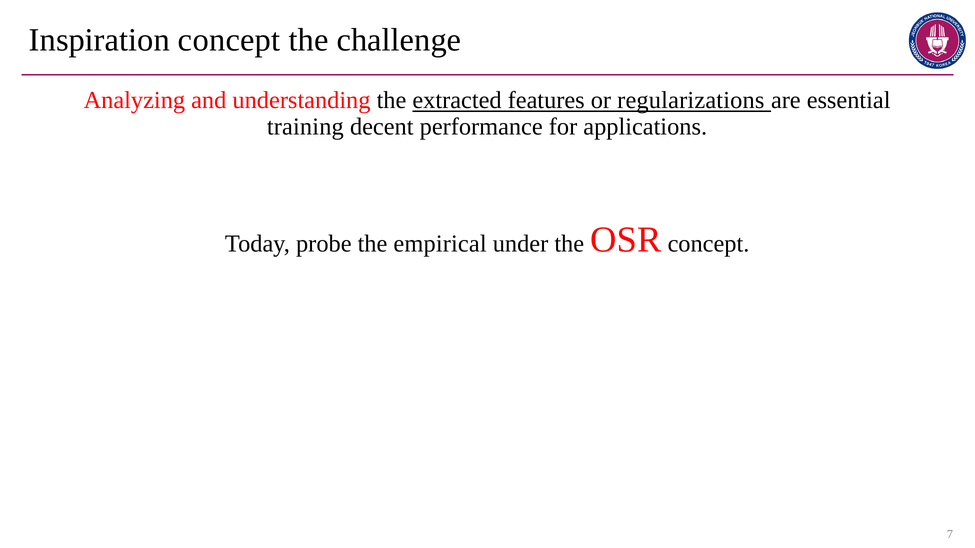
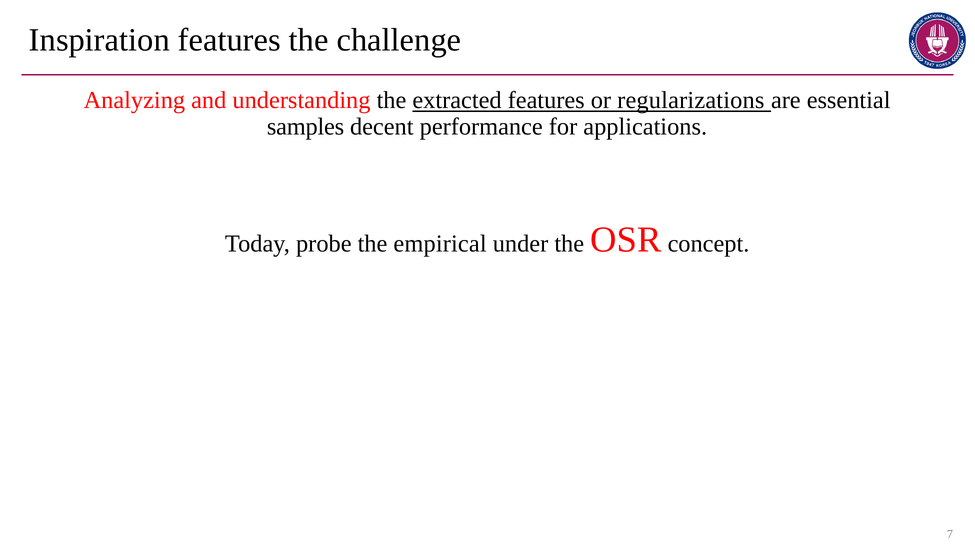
Inspiration concept: concept -> features
training: training -> samples
